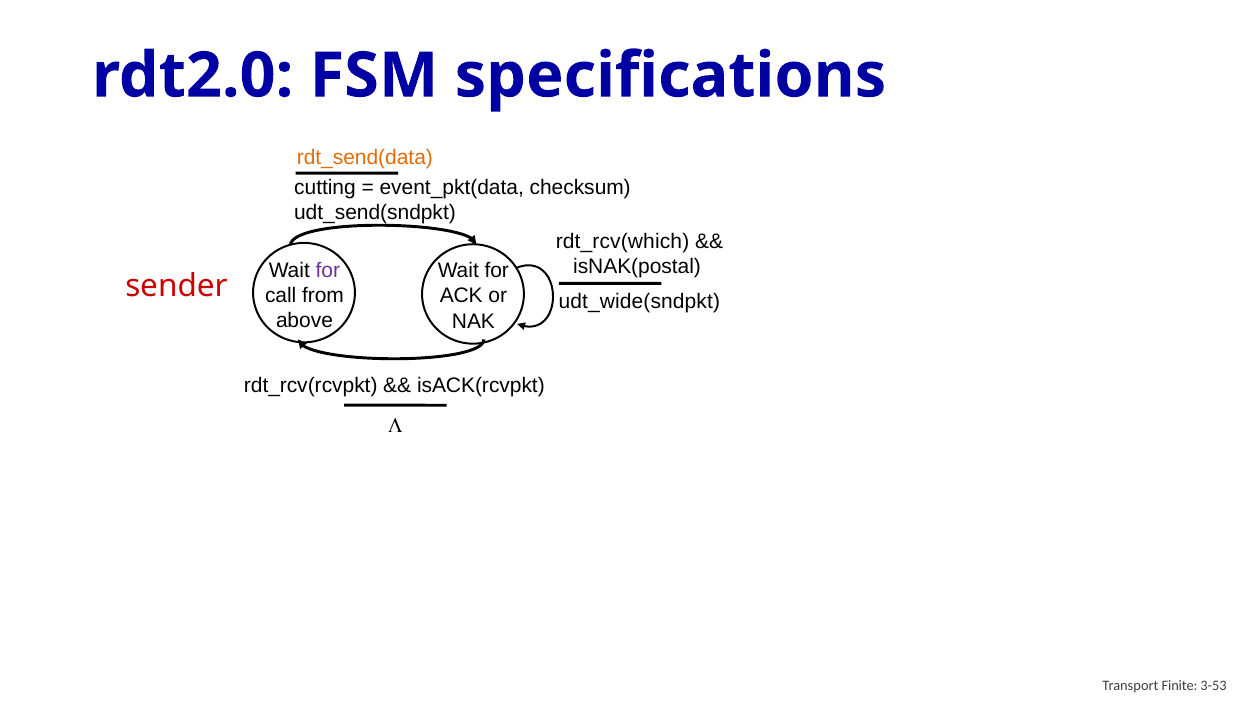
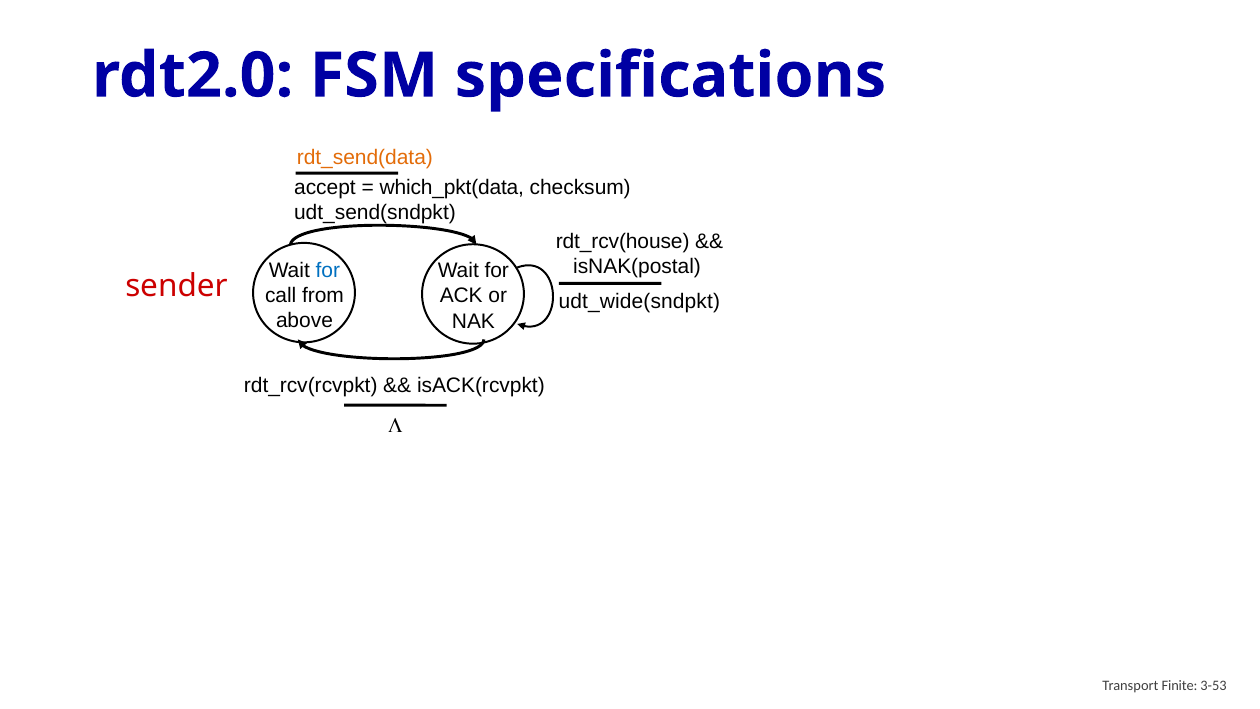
cutting: cutting -> accept
event_pkt(data: event_pkt(data -> which_pkt(data
rdt_rcv(which: rdt_rcv(which -> rdt_rcv(house
for at (328, 270) colour: purple -> blue
